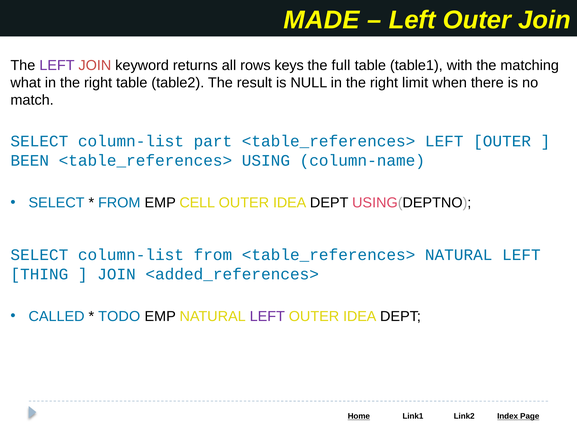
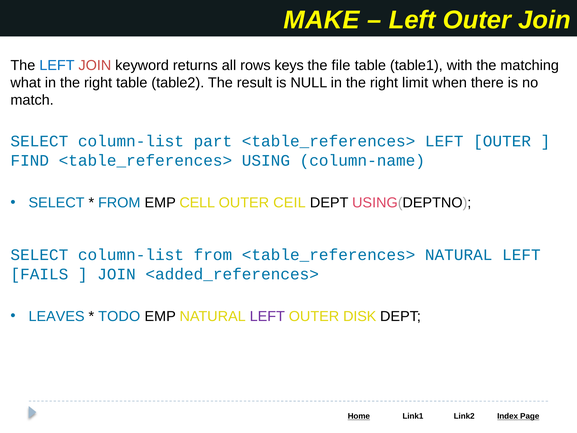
MADE: MADE -> MAKE
LEFT at (57, 65) colour: purple -> blue
full: full -> file
BEEN: BEEN -> FIND
IDEA at (290, 203): IDEA -> CEIL
THING: THING -> FAILS
CALLED: CALLED -> LEAVES
IDEA at (360, 316): IDEA -> DISK
